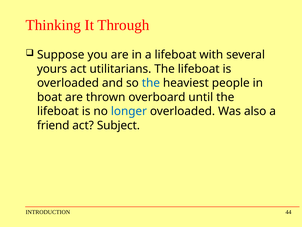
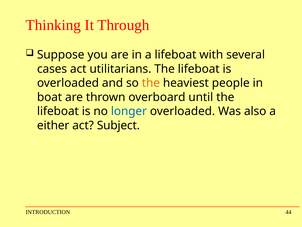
yours: yours -> cases
the at (151, 83) colour: blue -> orange
friend: friend -> either
